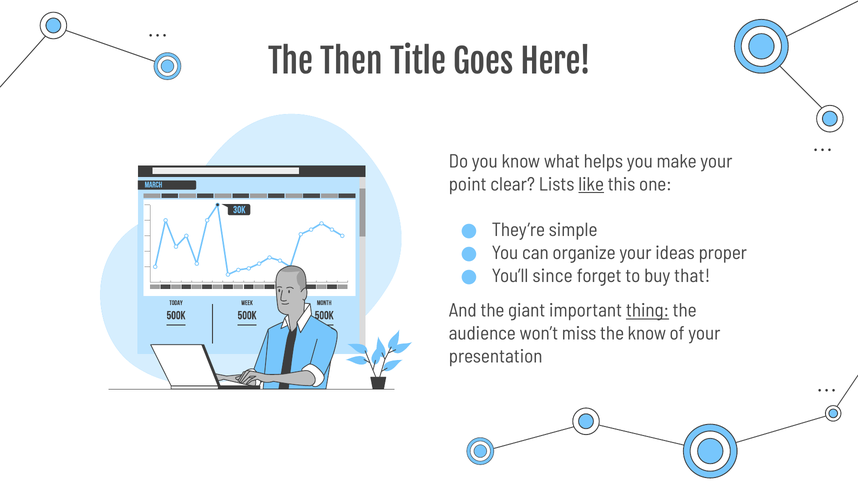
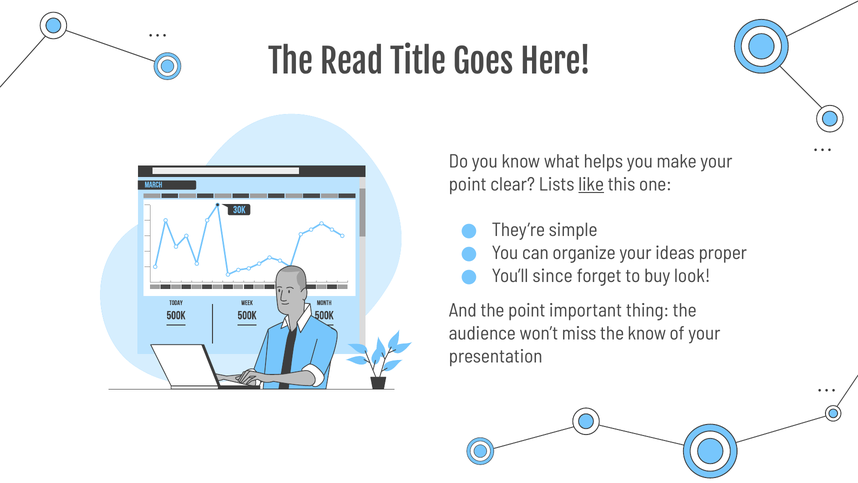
Then: Then -> Read
that: that -> look
the giant: giant -> point
thing underline: present -> none
